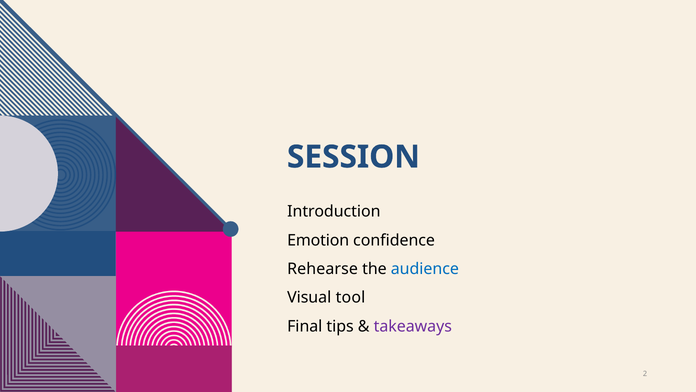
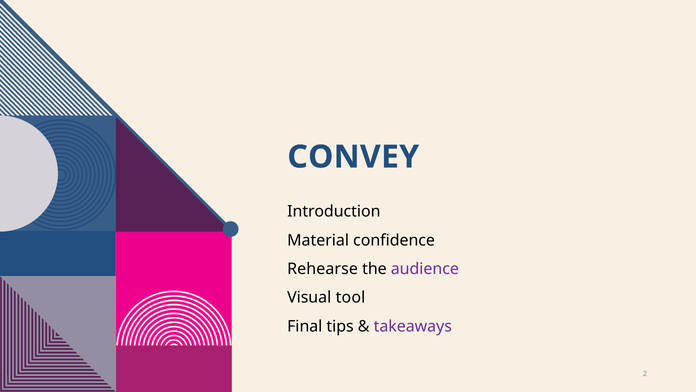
SESSION: SESSION -> CONVEY
Emotion: Emotion -> Material
audience colour: blue -> purple
